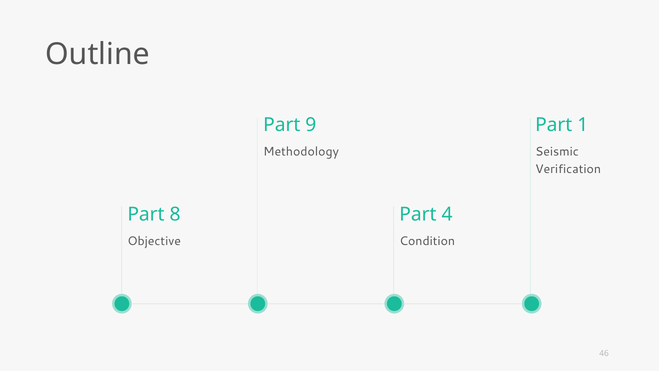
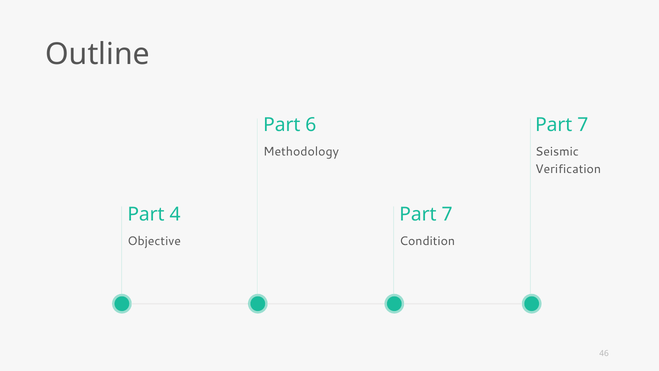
9: 9 -> 6
1 at (583, 125): 1 -> 7
8: 8 -> 4
4 at (447, 214): 4 -> 7
